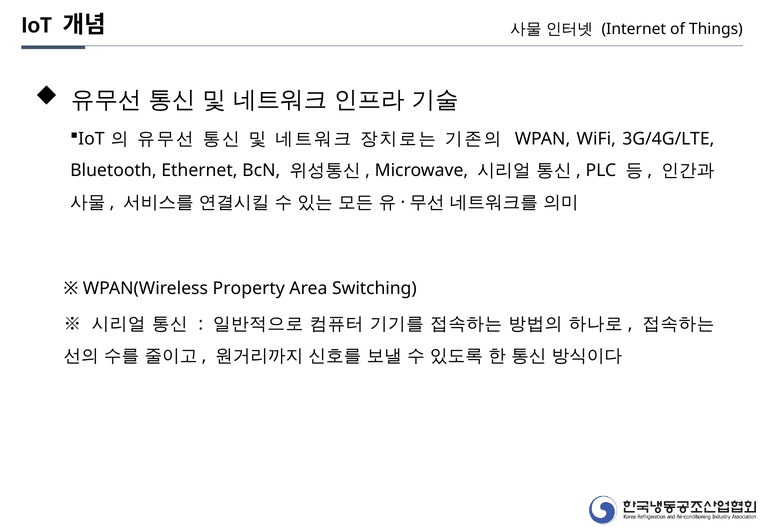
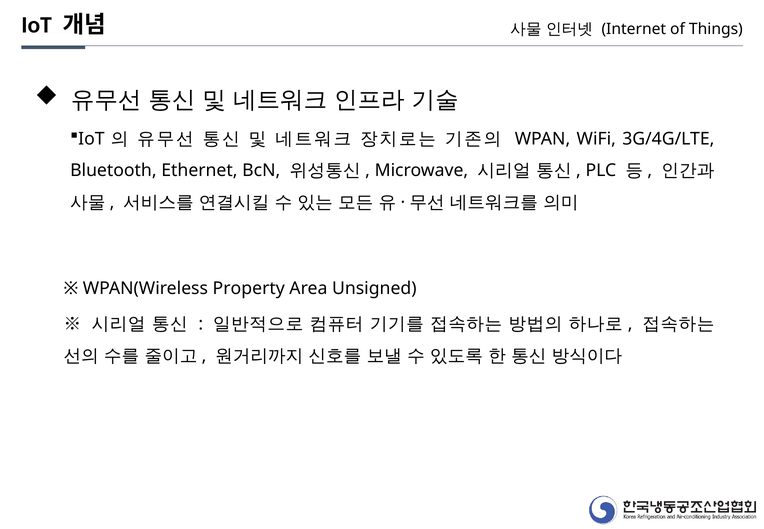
Switching: Switching -> Unsigned
